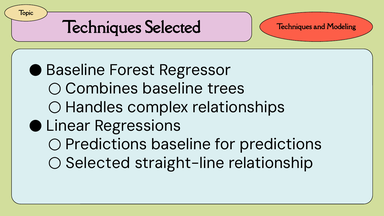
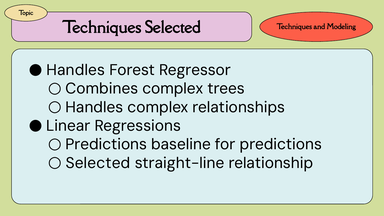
Baseline at (76, 70): Baseline -> Handles
Combines baseline: baseline -> complex
